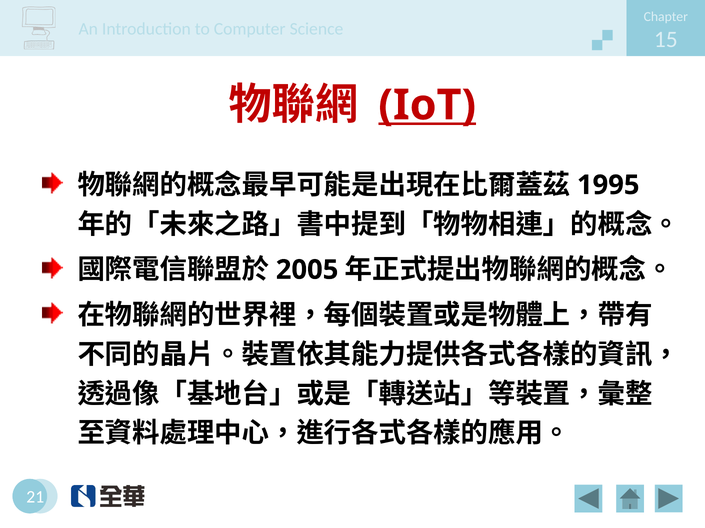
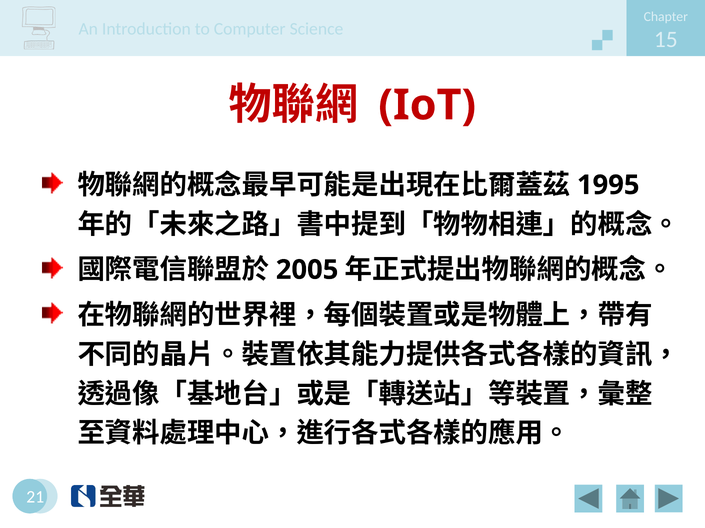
IoT underline: present -> none
